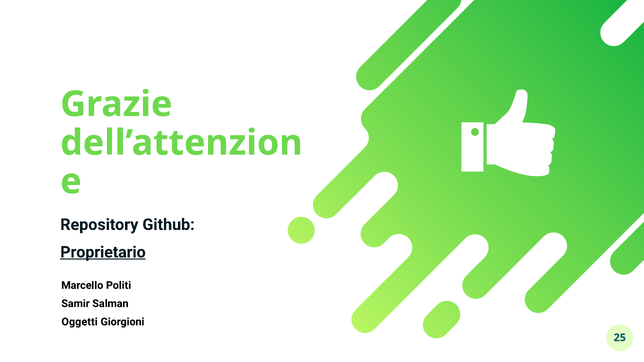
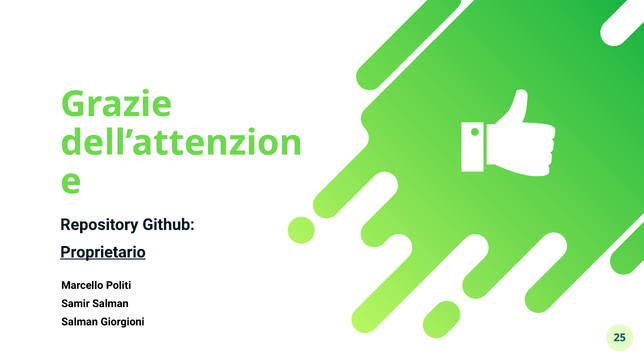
Oggetti at (80, 322): Oggetti -> Salman
